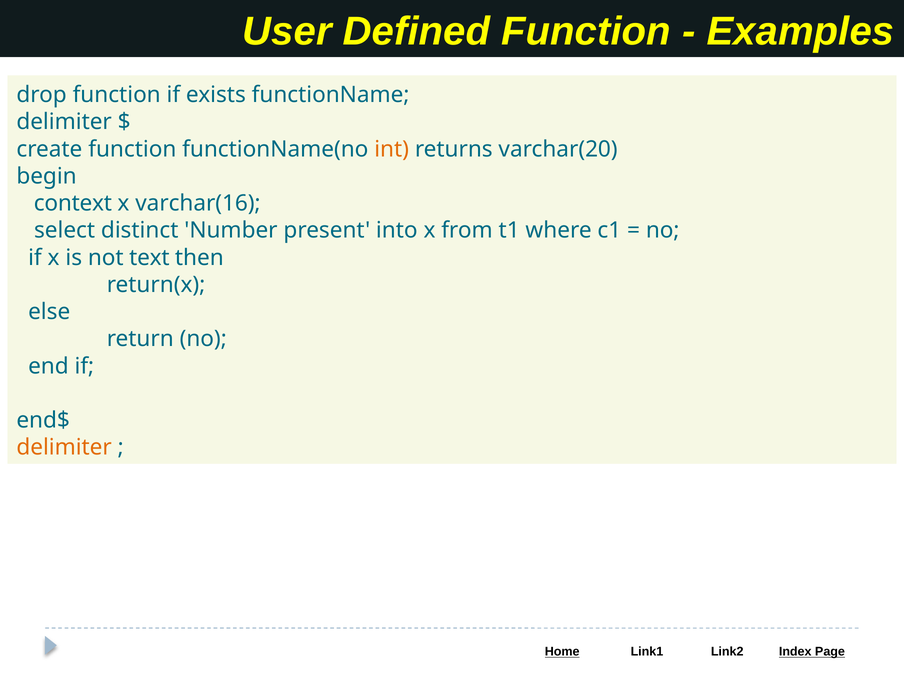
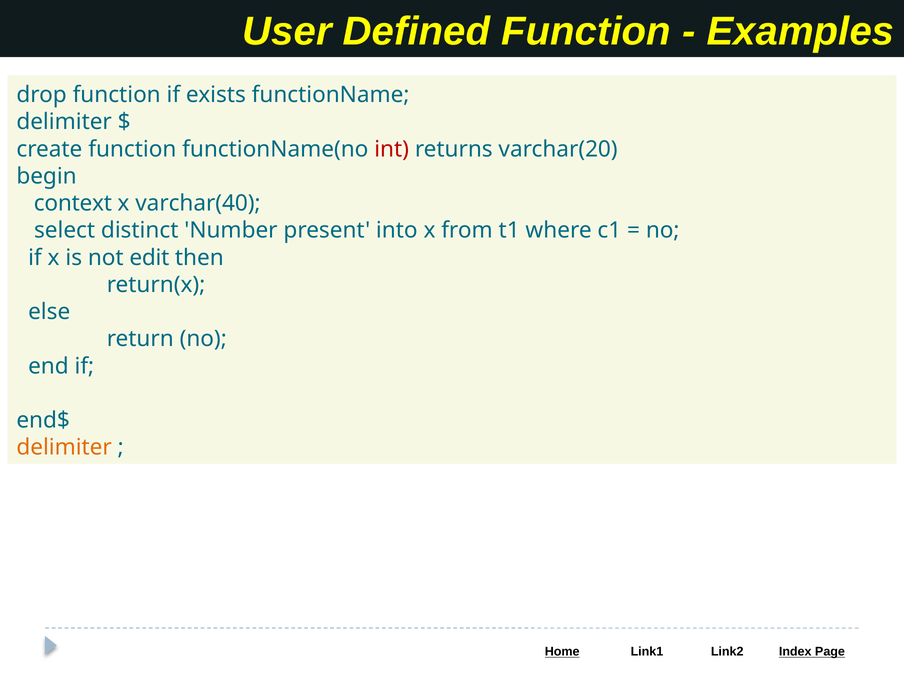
int colour: orange -> red
varchar(16: varchar(16 -> varchar(40
text: text -> edit
